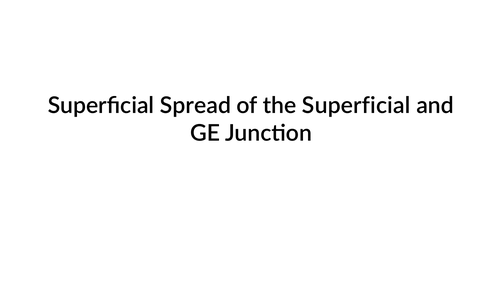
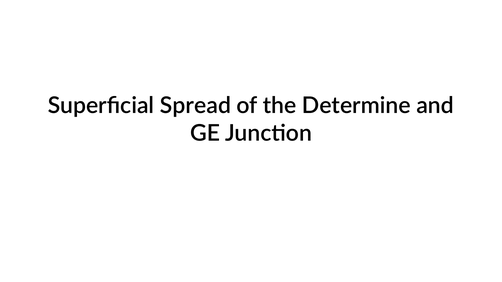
the Superficial: Superficial -> Determine
